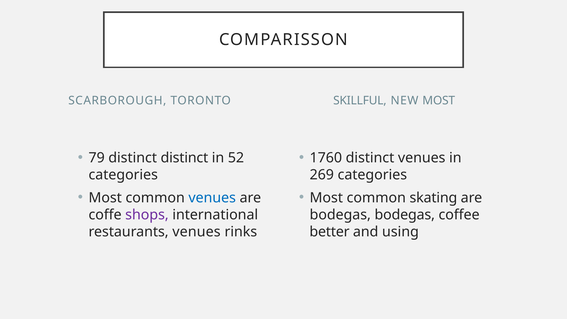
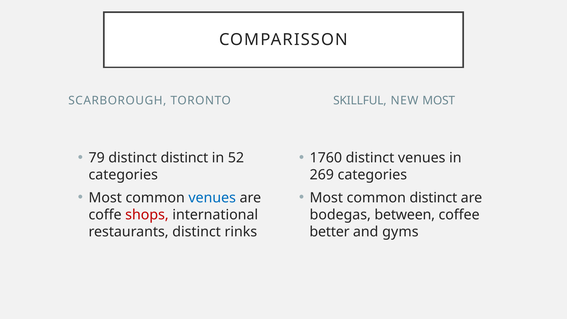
common skating: skating -> distinct
shops colour: purple -> red
bodegas bodegas: bodegas -> between
restaurants venues: venues -> distinct
using: using -> gyms
